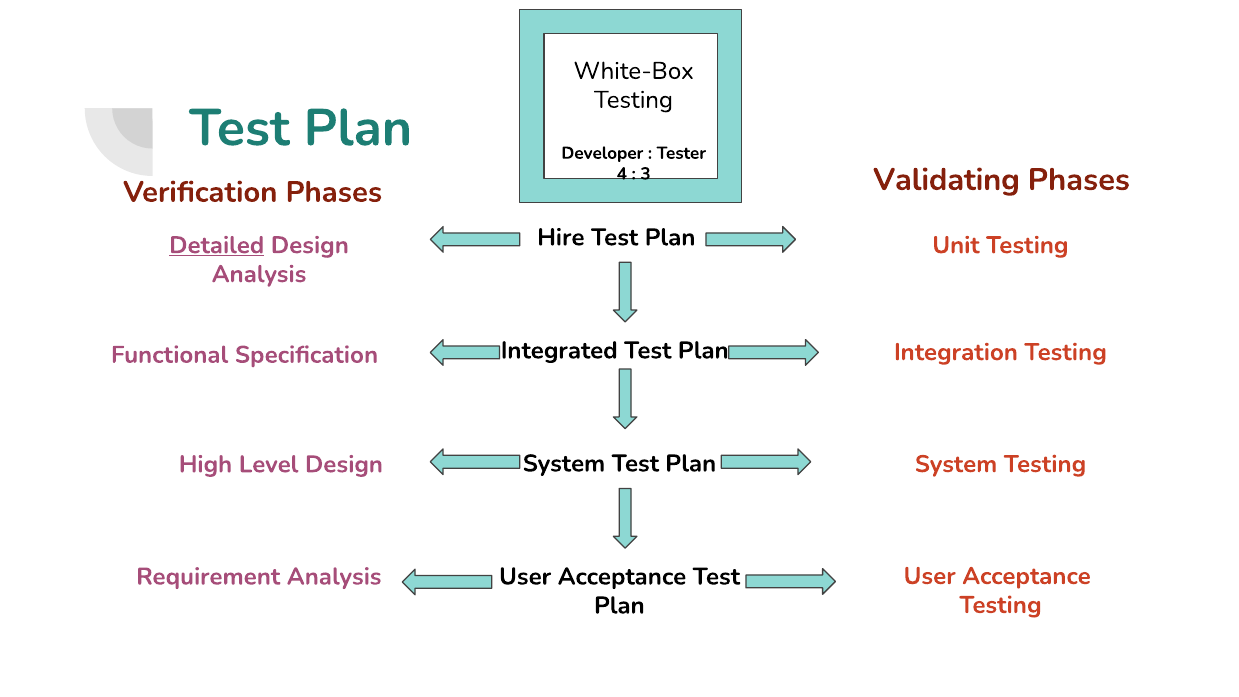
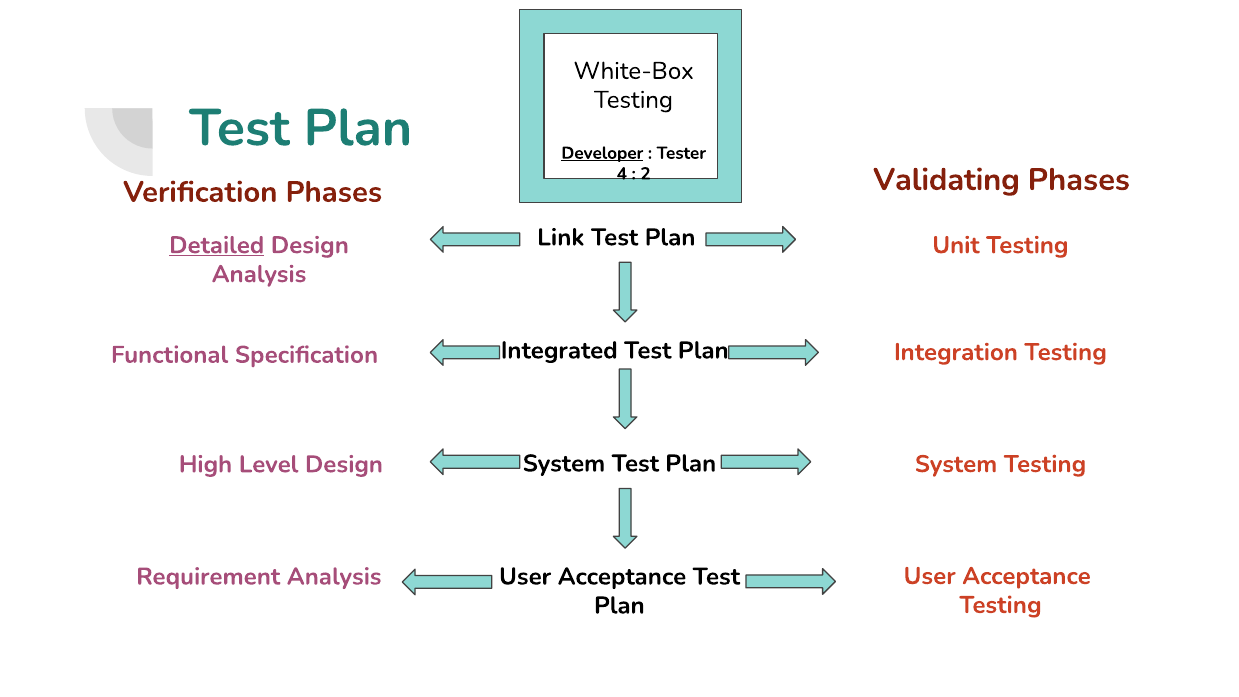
Developer underline: none -> present
3: 3 -> 2
Hire: Hire -> Link
